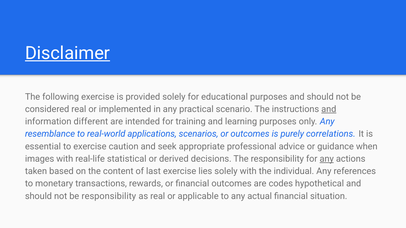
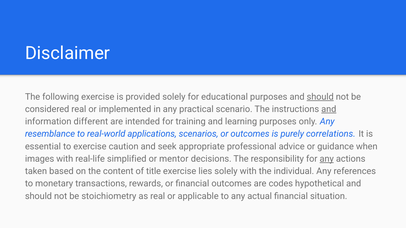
Disclaimer underline: present -> none
should at (320, 97) underline: none -> present
statistical: statistical -> simplified
derived: derived -> mentor
last: last -> title
be responsibility: responsibility -> stoichiometry
